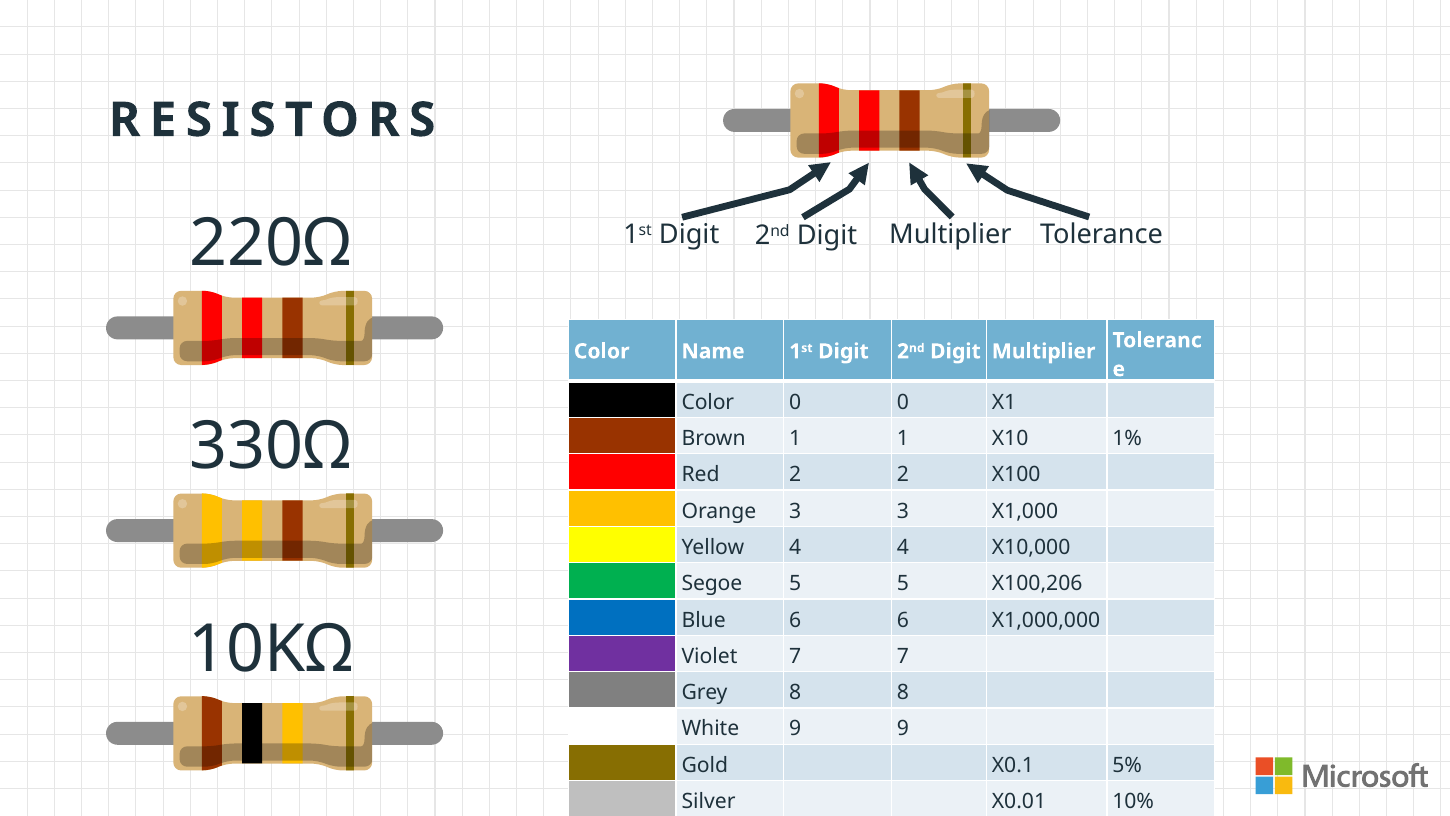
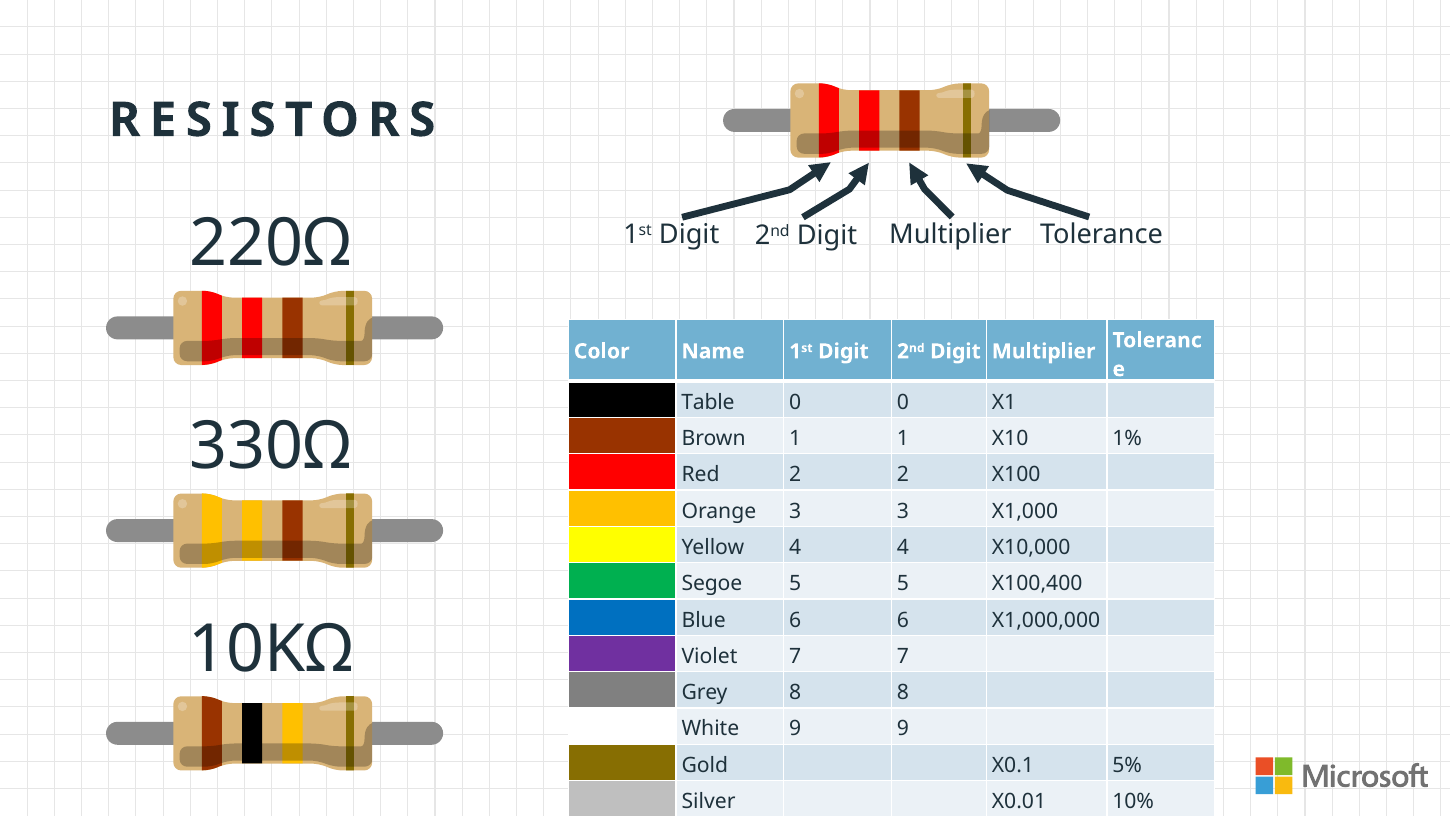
Color at (708, 402): Color -> Table
X100,206: X100,206 -> X100,400
